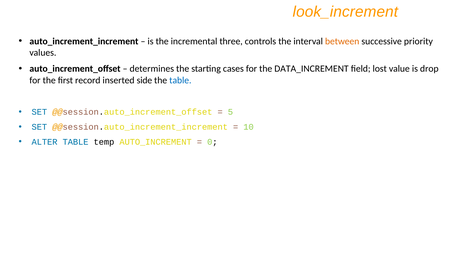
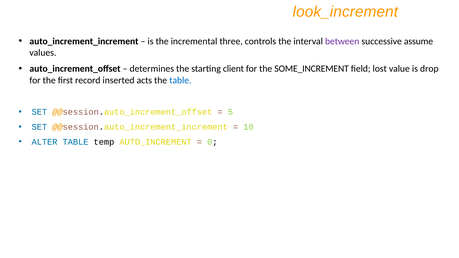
between colour: orange -> purple
priority: priority -> assume
cases: cases -> client
DATA_INCREMENT: DATA_INCREMENT -> SOME_INCREMENT
side: side -> acts
